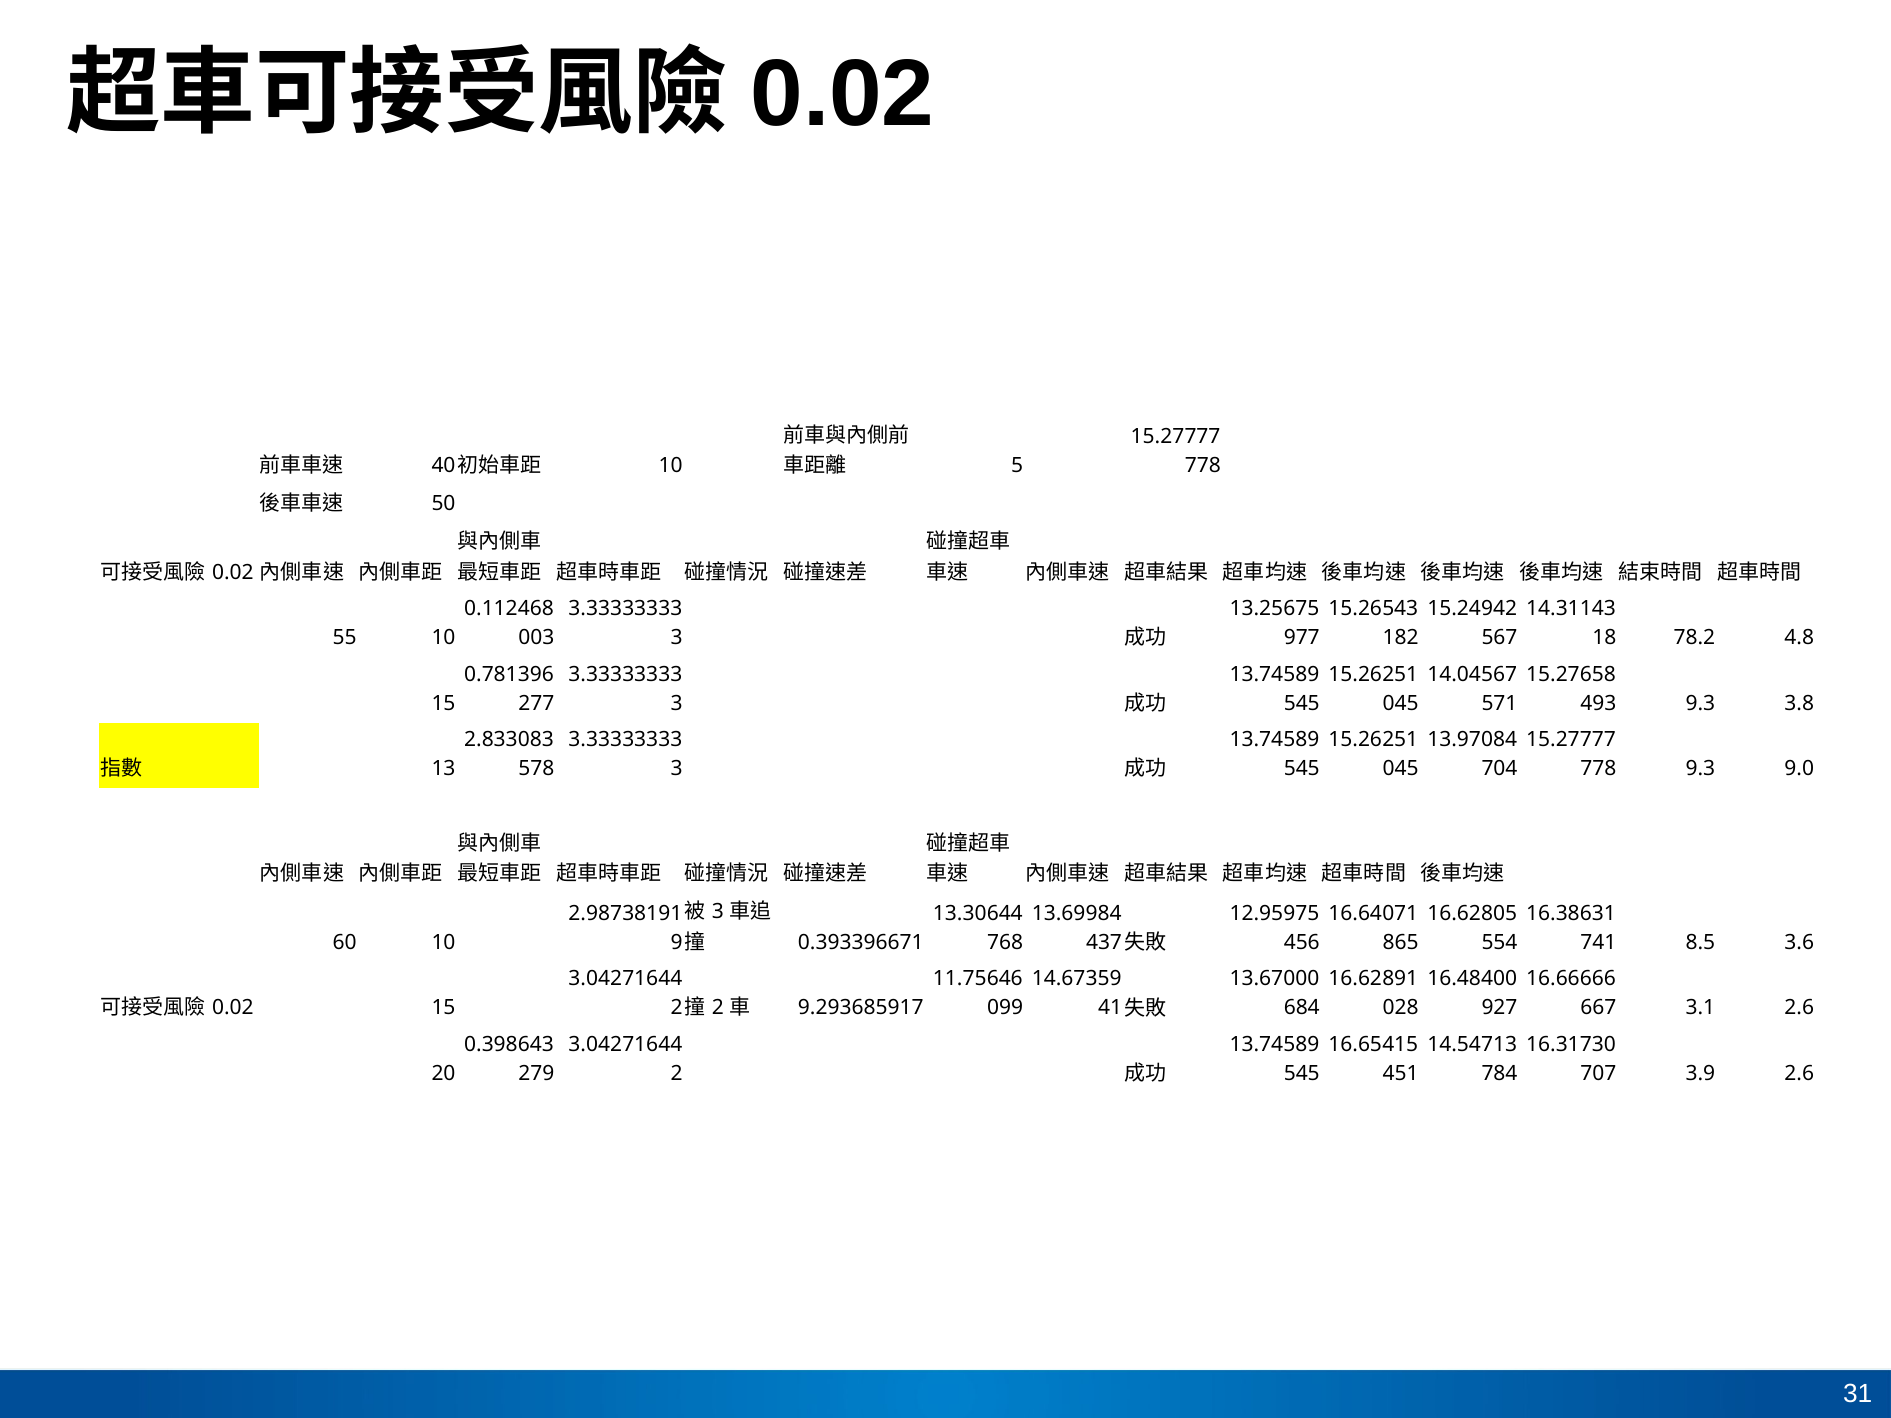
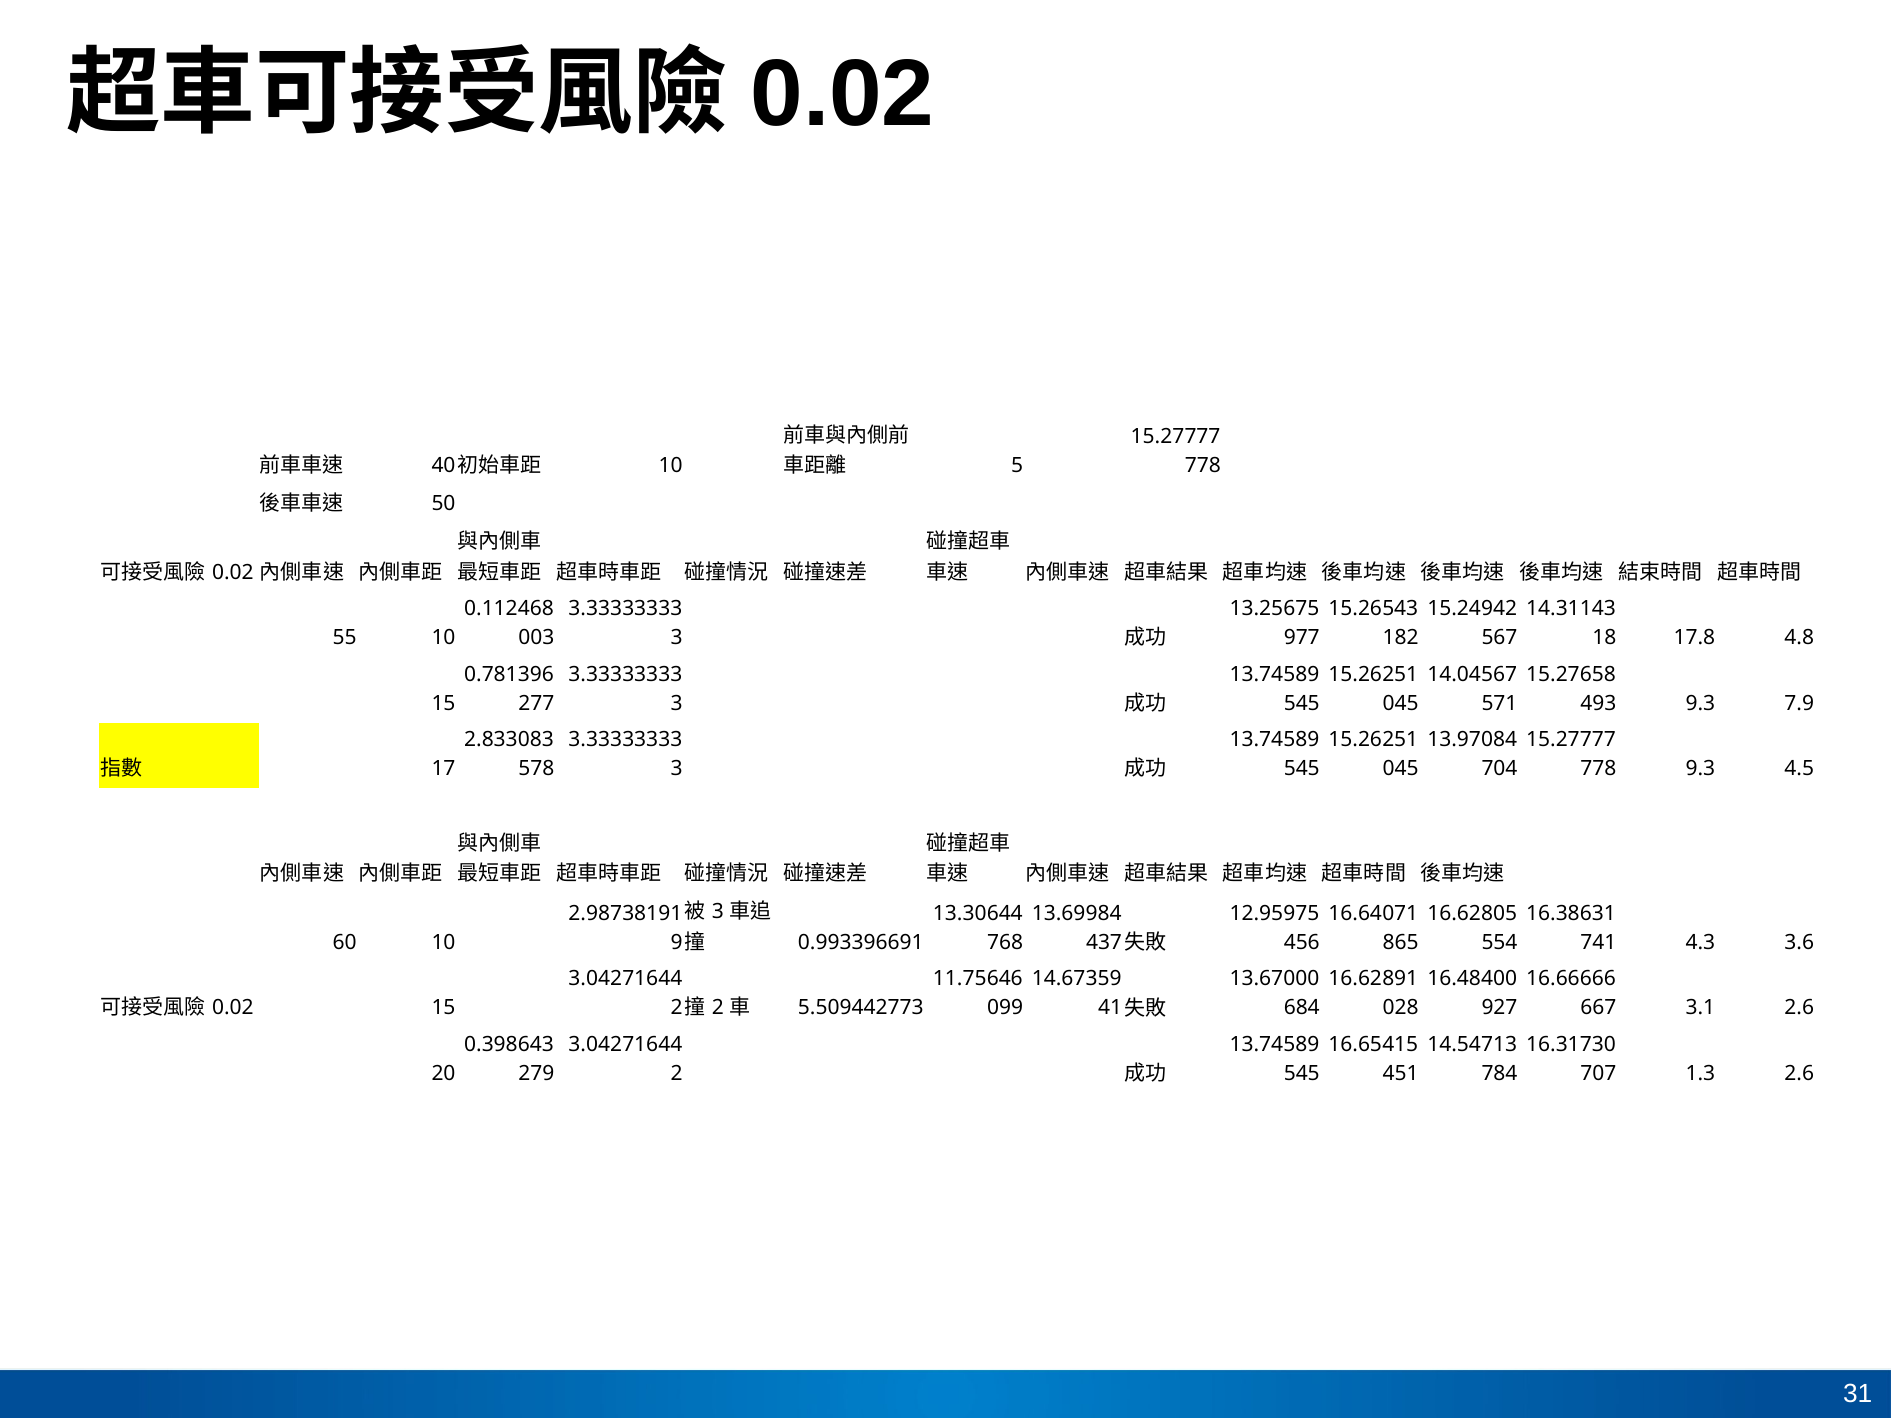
78.2: 78.2 -> 17.8
3.8: 3.8 -> 7.9
13: 13 -> 17
9.0: 9.0 -> 4.5
0.393396671: 0.393396671 -> 0.993396691
8.5: 8.5 -> 4.3
9.293685917: 9.293685917 -> 5.509442773
3.9: 3.9 -> 1.3
